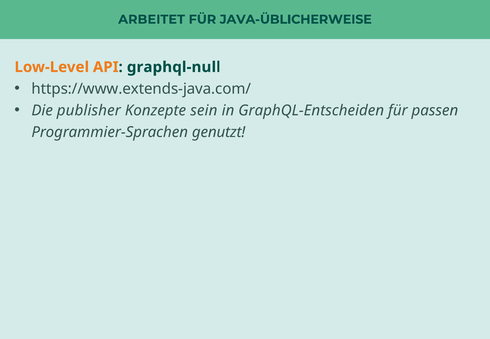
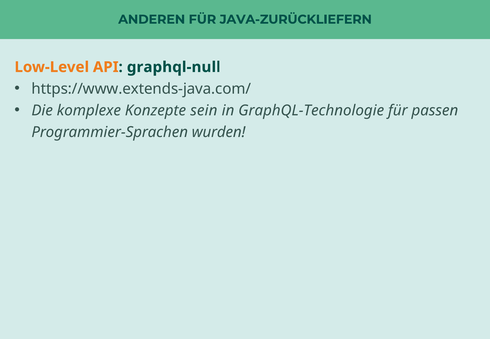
ARBEITET: ARBEITET -> ANDEREN
JAVA-ÜBLICHERWEISE: JAVA-ÜBLICHERWEISE -> JAVA-ZURÜCKLIEFERN
publisher: publisher -> komplexe
GraphQL-Entscheiden: GraphQL-Entscheiden -> GraphQL-Technologie
genutzt: genutzt -> wurden
